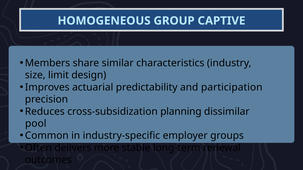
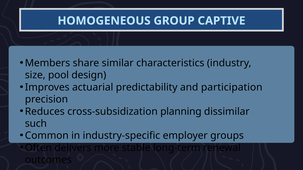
limit: limit -> pool
pool: pool -> such
